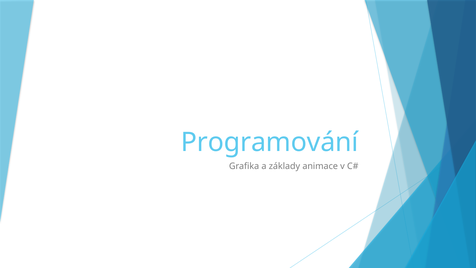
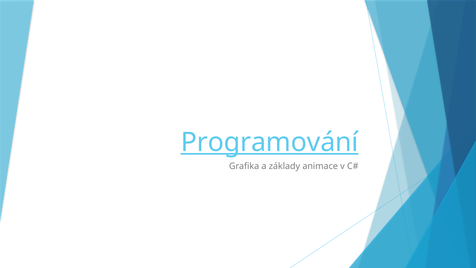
Programování underline: none -> present
